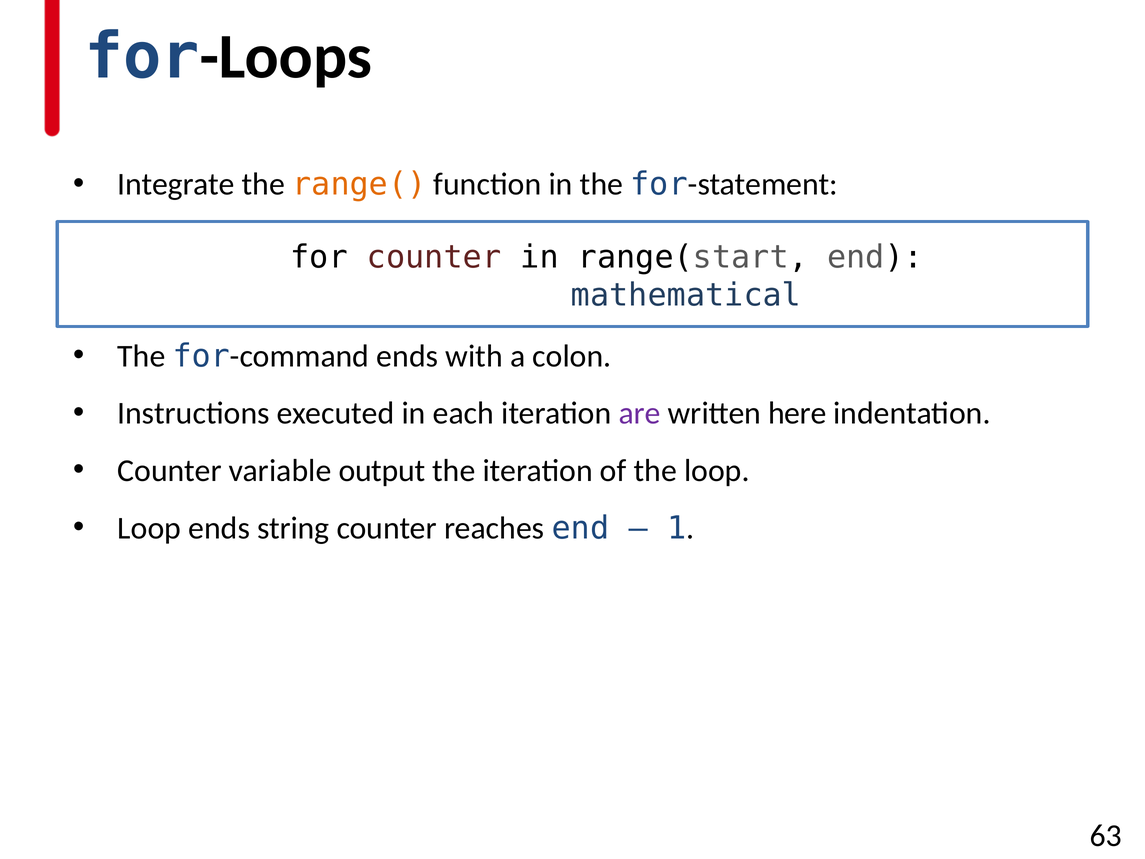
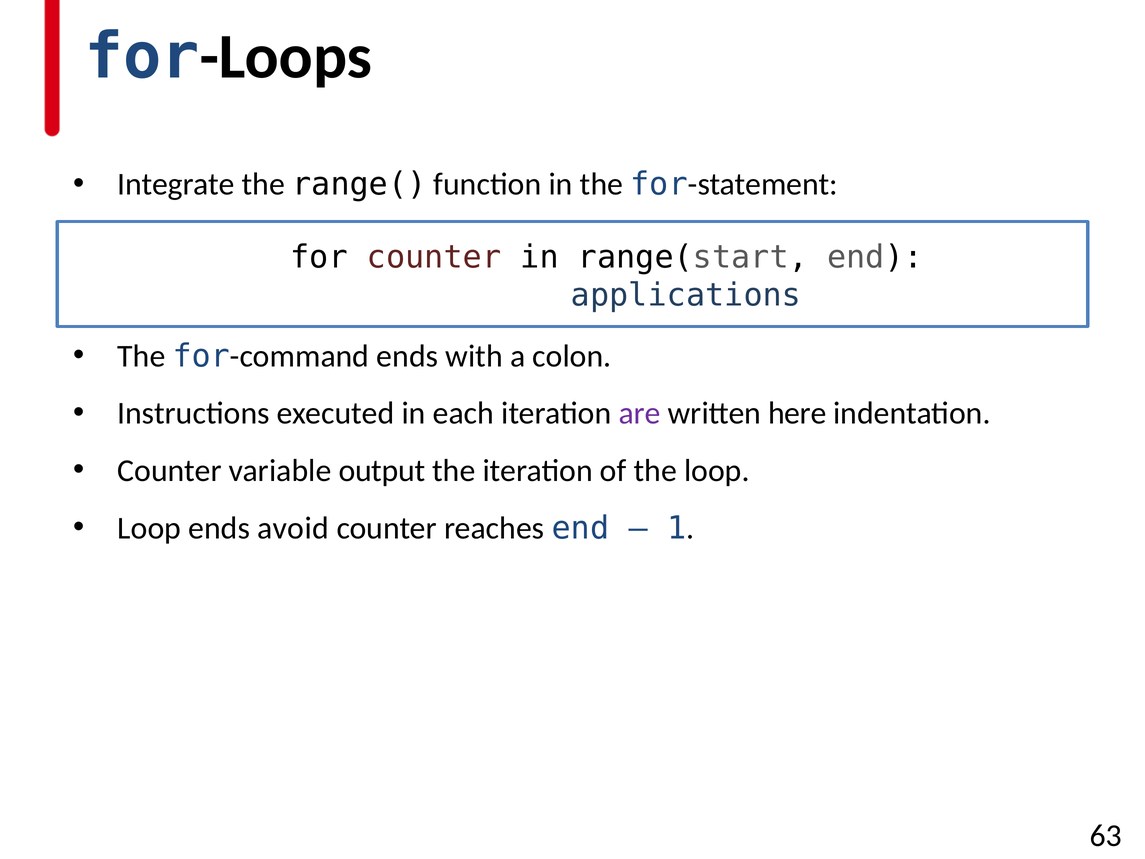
range( colour: orange -> black
mathematical: mathematical -> applications
string: string -> avoid
